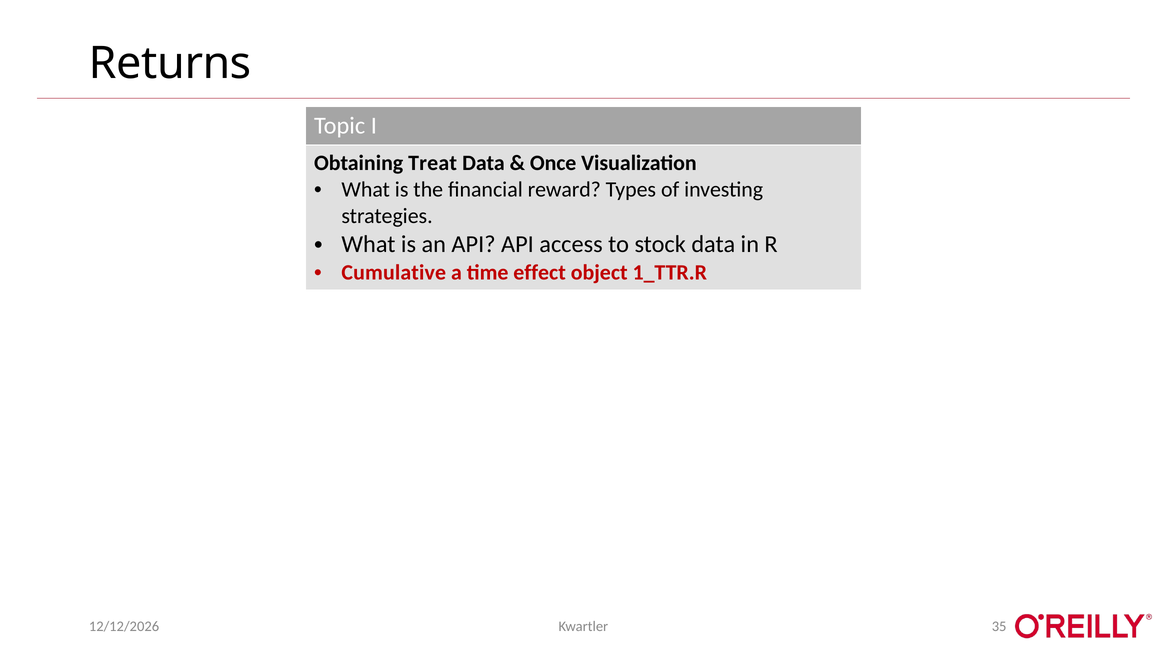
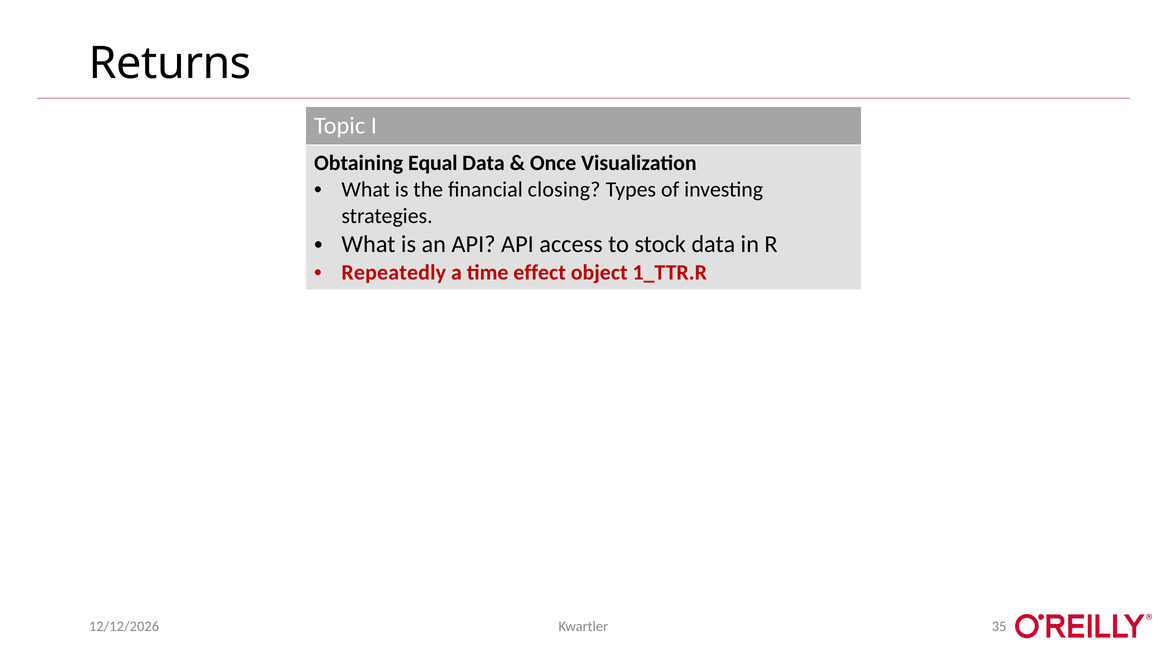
Treat: Treat -> Equal
reward: reward -> closing
Cumulative: Cumulative -> Repeatedly
